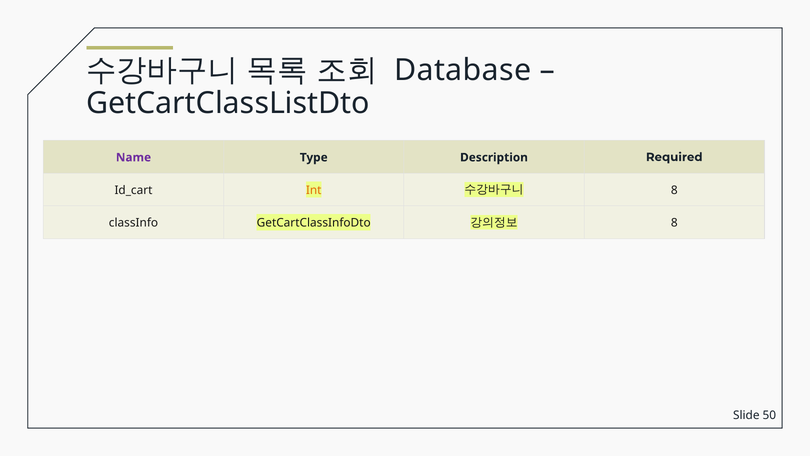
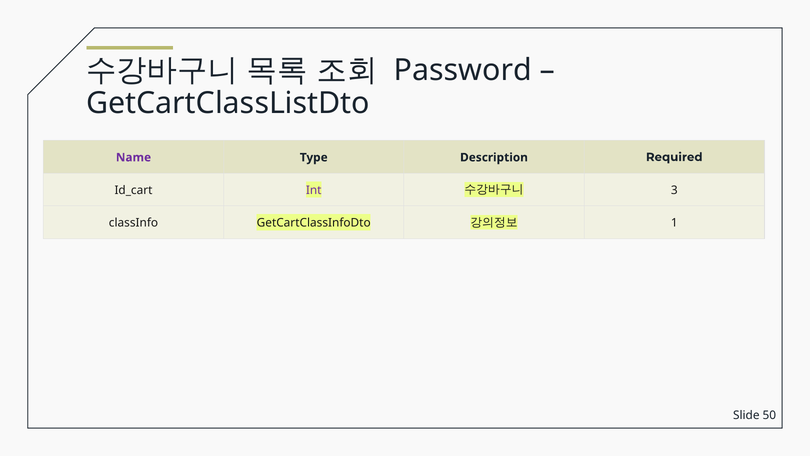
Database: Database -> Password
Int colour: orange -> purple
8 at (674, 190): 8 -> 3
8 at (674, 223): 8 -> 1
